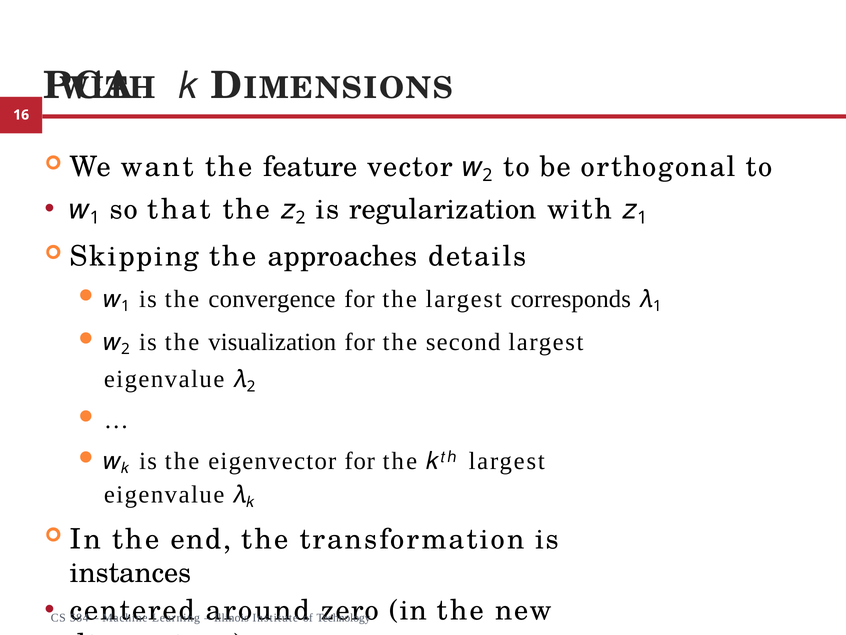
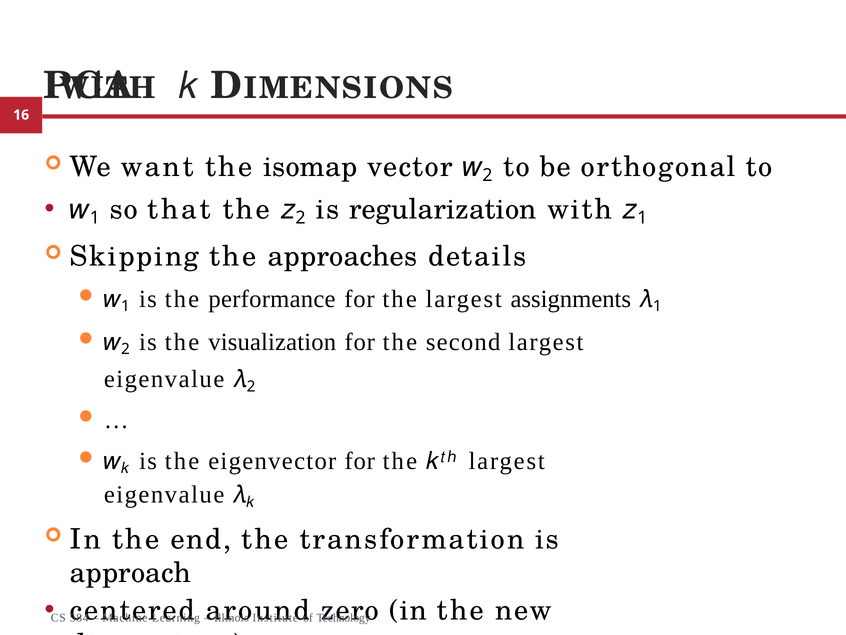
feature: feature -> isomap
convergence: convergence -> performance
corresponds: corresponds -> assignments
instances: instances -> approach
